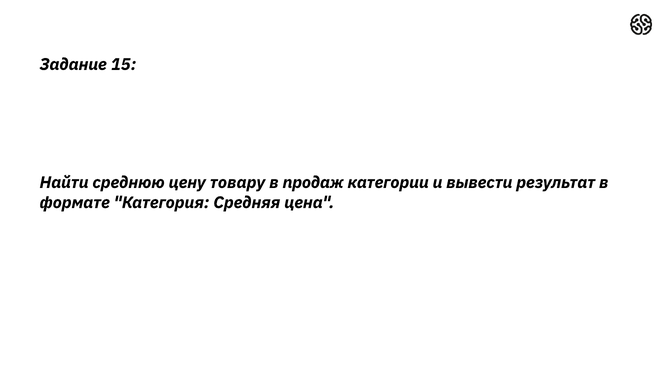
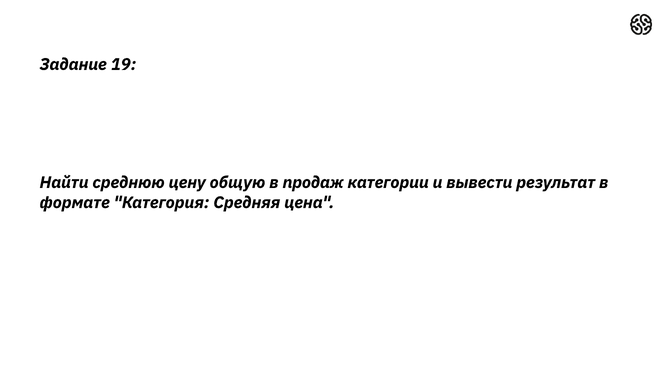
15: 15 -> 19
товару: товару -> общую
